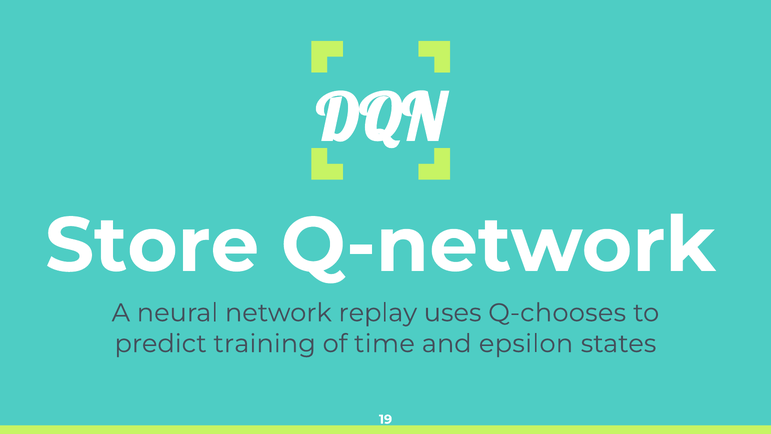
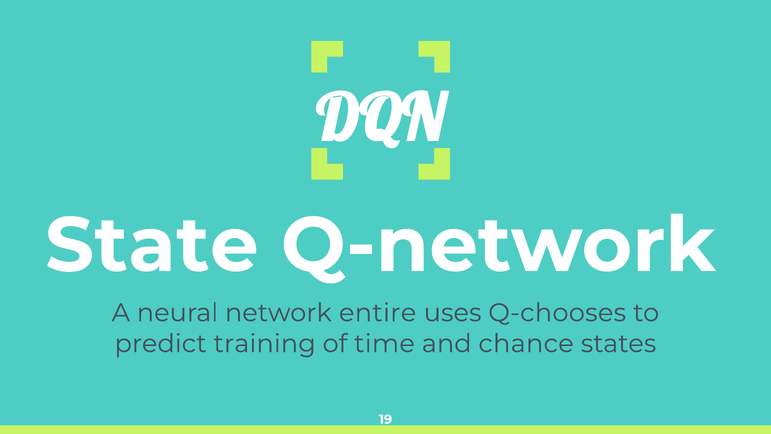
Store: Store -> State
replay: replay -> entire
epsilon: epsilon -> chance
